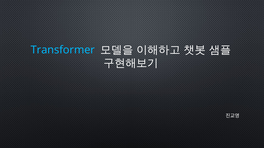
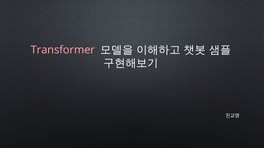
Transformer colour: light blue -> pink
